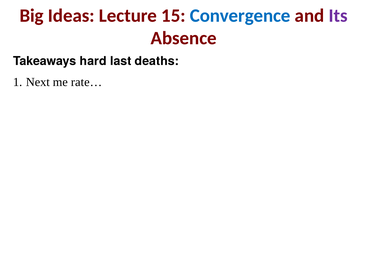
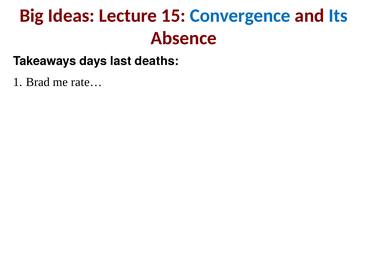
Its colour: purple -> blue
hard: hard -> days
Next: Next -> Brad
